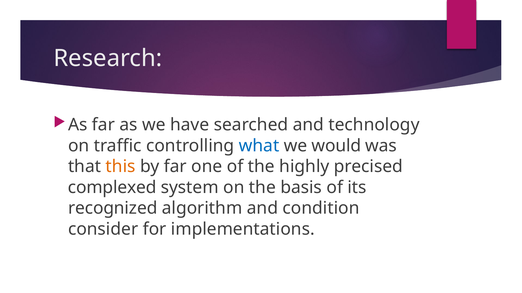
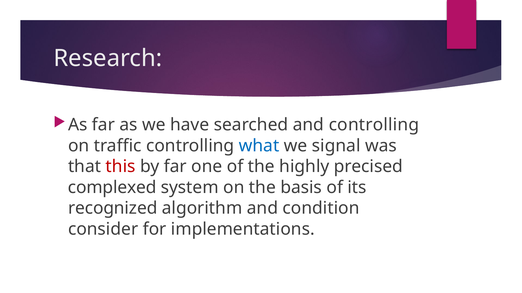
and technology: technology -> controlling
would: would -> signal
this colour: orange -> red
